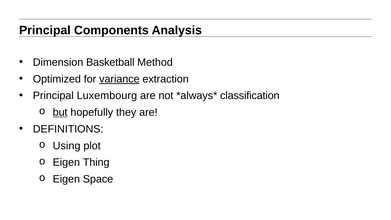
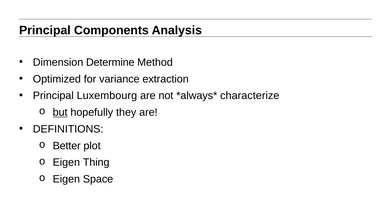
Basketball: Basketball -> Determine
variance underline: present -> none
classification: classification -> characterize
Using: Using -> Better
